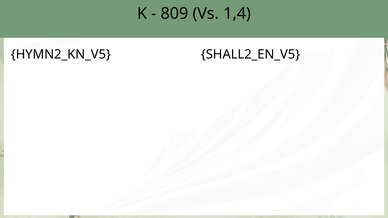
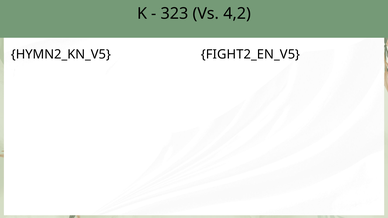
809: 809 -> 323
1,4: 1,4 -> 4,2
SHALL2_EN_V5: SHALL2_EN_V5 -> FIGHT2_EN_V5
